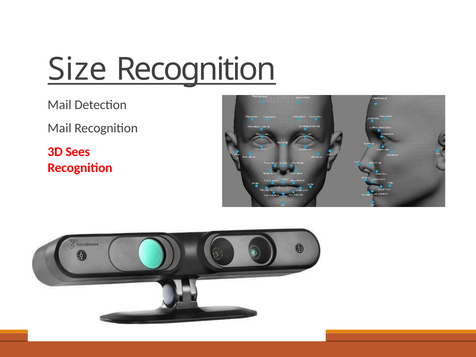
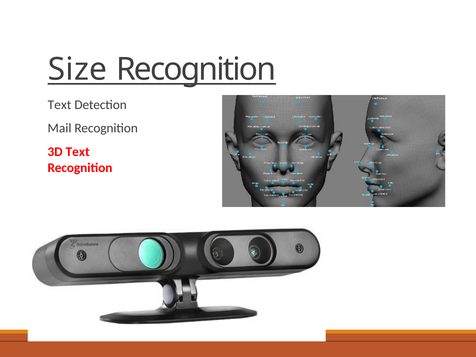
Mail at (60, 105): Mail -> Text
3D Sees: Sees -> Text
